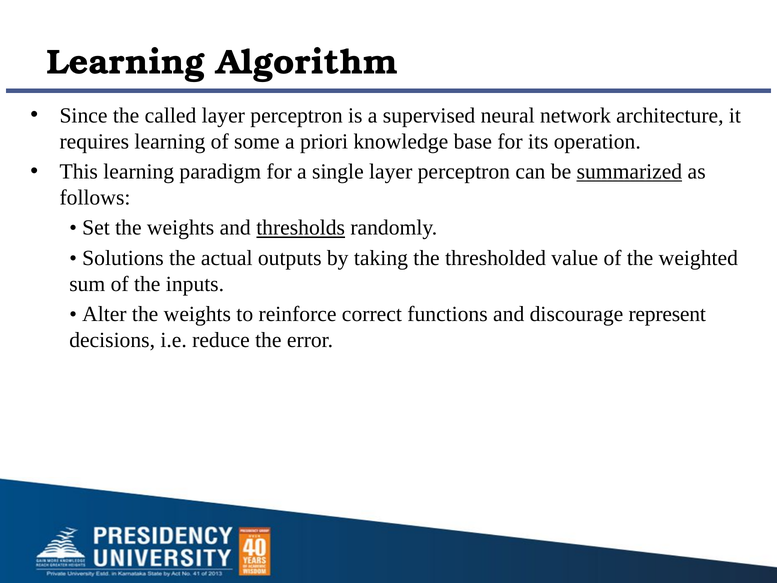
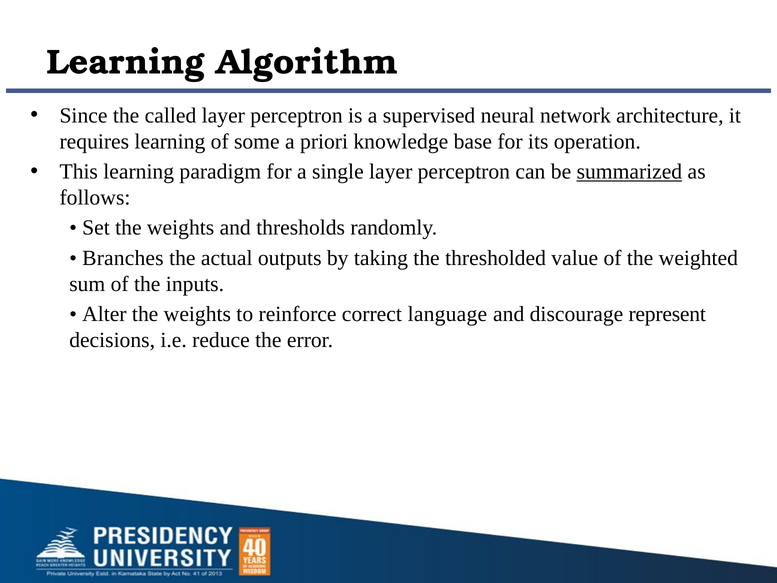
thresholds underline: present -> none
Solutions: Solutions -> Branches
functions: functions -> language
